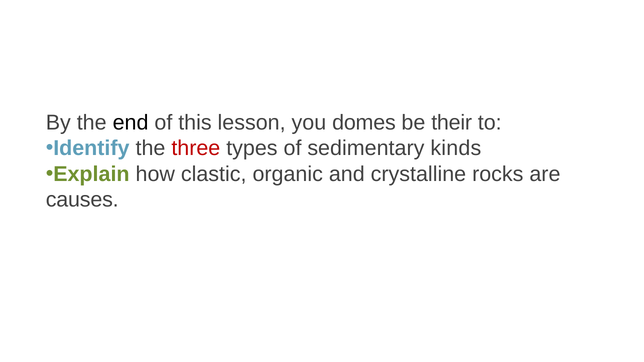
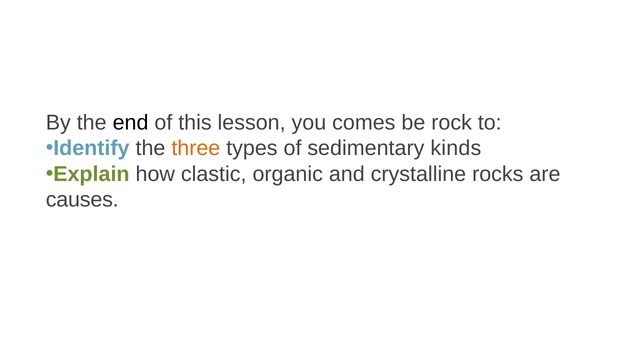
domes: domes -> comes
their: their -> rock
three colour: red -> orange
